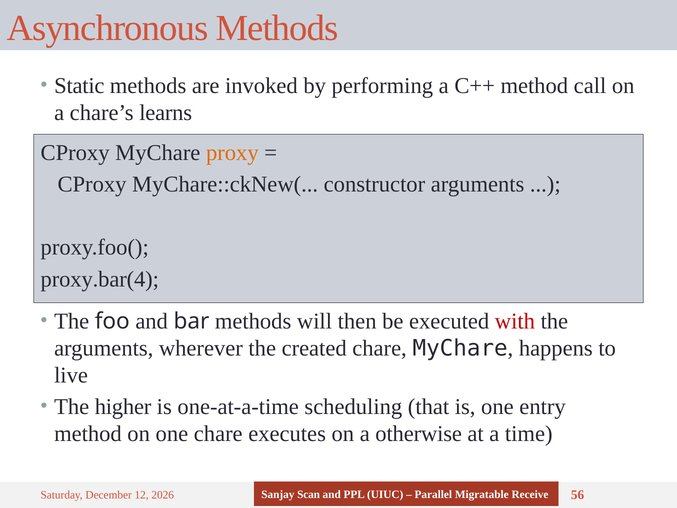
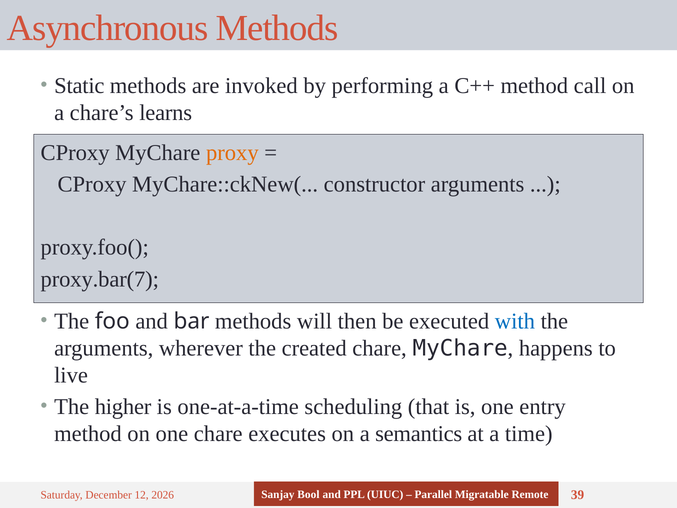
proxy.bar(4: proxy.bar(4 -> proxy.bar(7
with colour: red -> blue
otherwise: otherwise -> semantics
Scan: Scan -> Bool
Receive: Receive -> Remote
56: 56 -> 39
